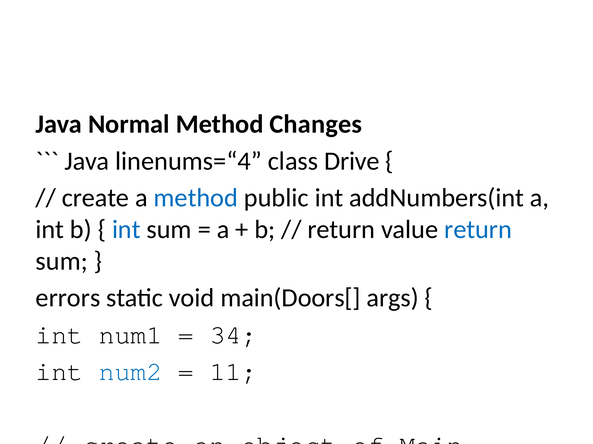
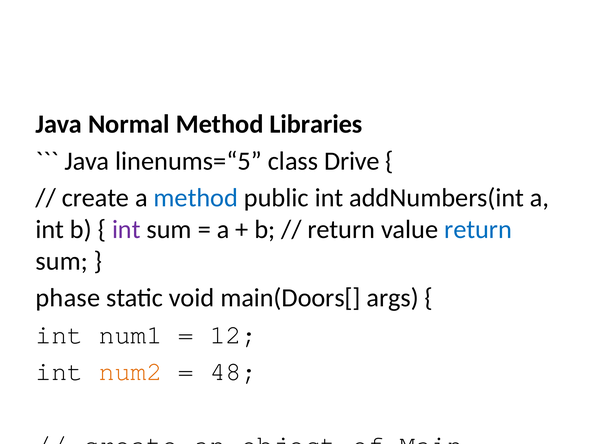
Changes: Changes -> Libraries
linenums=“4: linenums=“4 -> linenums=“5
int at (126, 230) colour: blue -> purple
errors: errors -> phase
34: 34 -> 12
num2 at (130, 372) colour: blue -> orange
11: 11 -> 48
